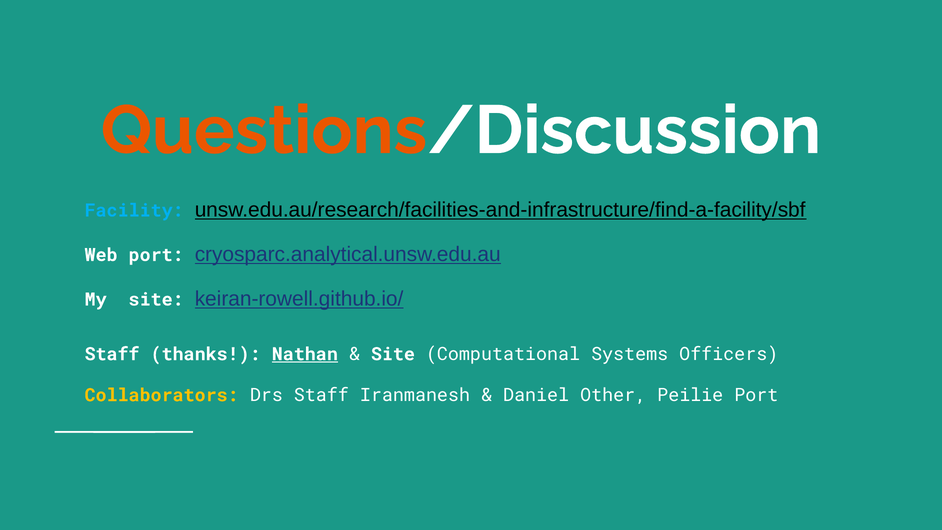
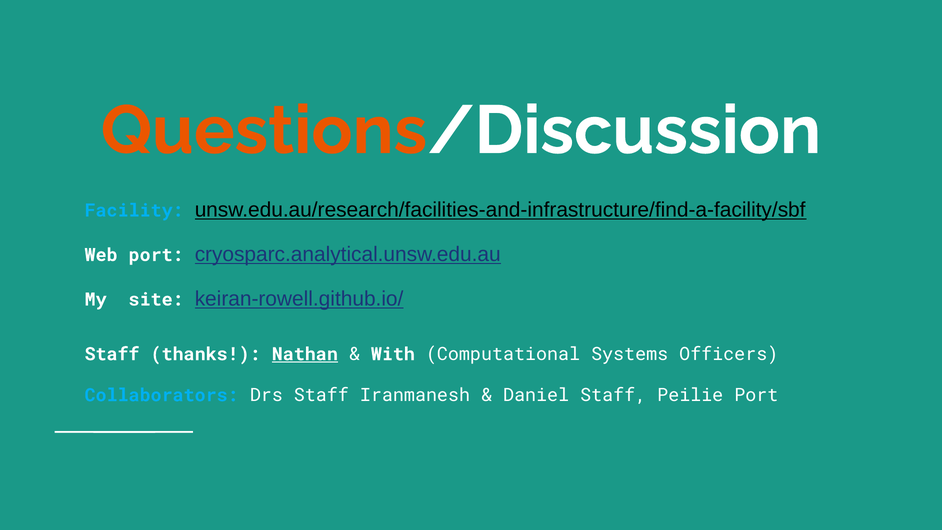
Site at (393, 354): Site -> With
Collaborators colour: yellow -> light blue
Daniel Other: Other -> Staff
